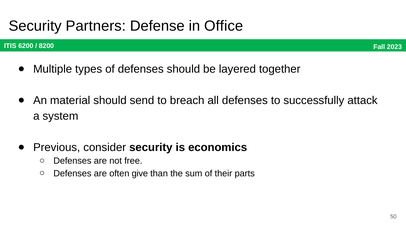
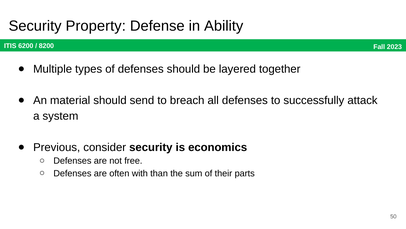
Partners: Partners -> Property
Office: Office -> Ability
give: give -> with
